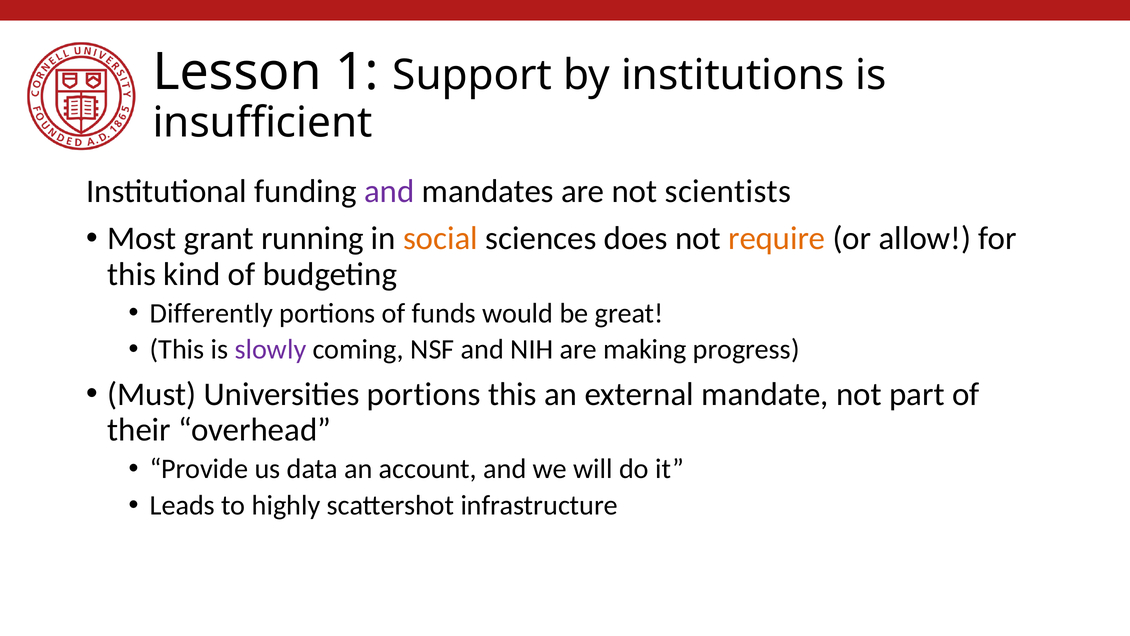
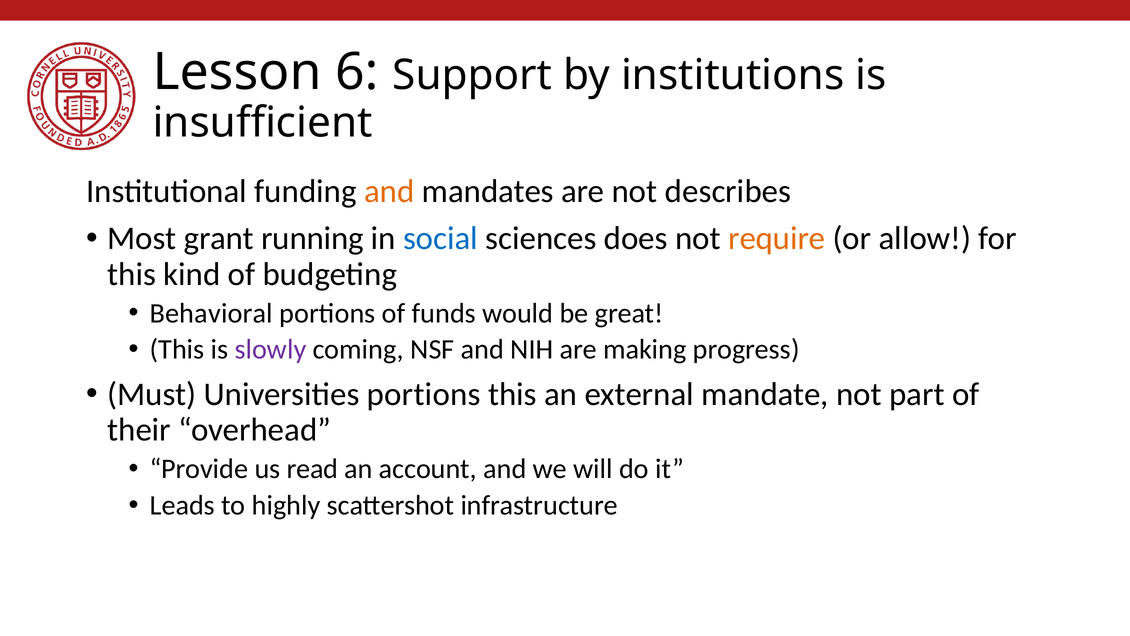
1: 1 -> 6
and at (389, 191) colour: purple -> orange
scientists: scientists -> describes
social colour: orange -> blue
Differently: Differently -> Behavioral
data: data -> read
